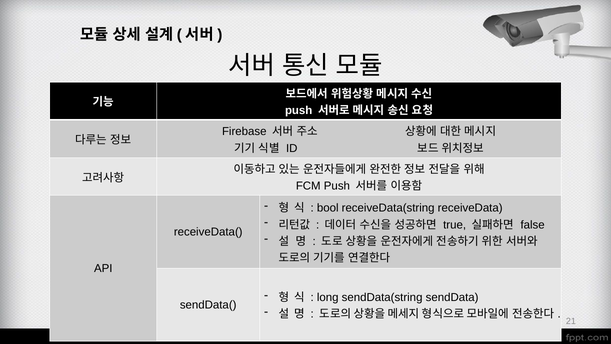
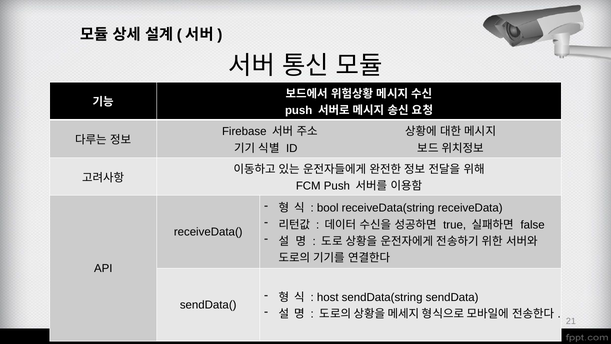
long: long -> host
